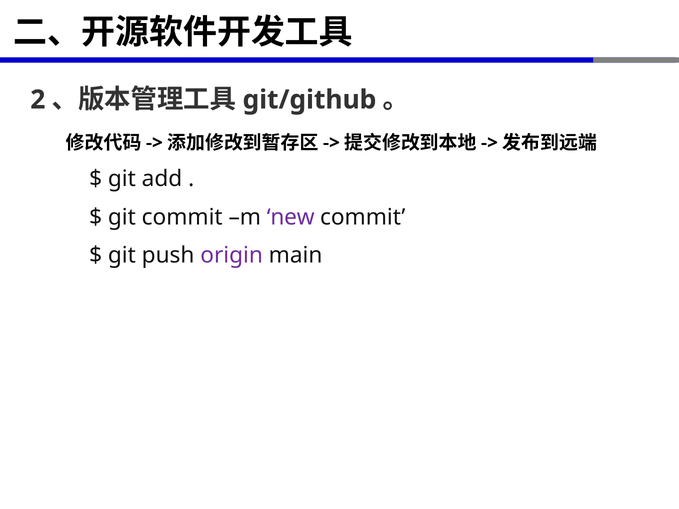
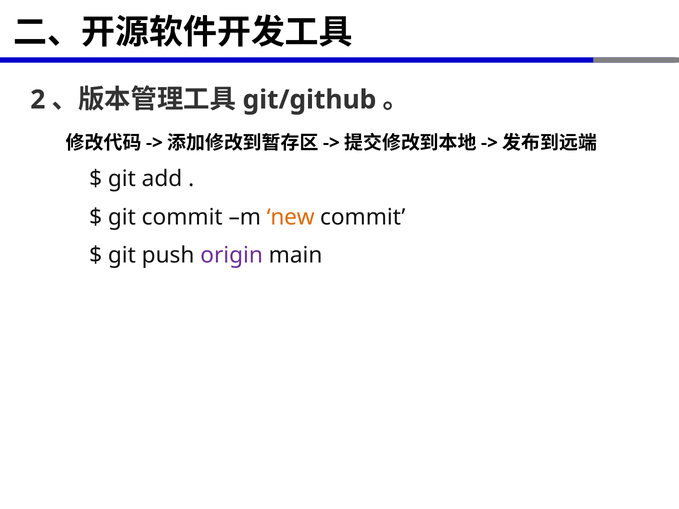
new colour: purple -> orange
